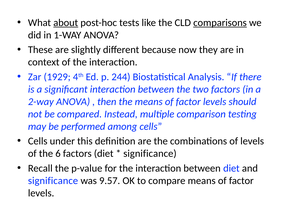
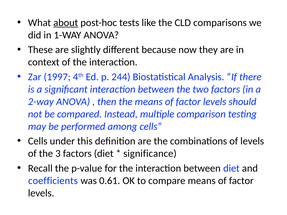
comparisons underline: present -> none
1929: 1929 -> 1997
6: 6 -> 3
significance at (53, 181): significance -> coefficients
9.57: 9.57 -> 0.61
